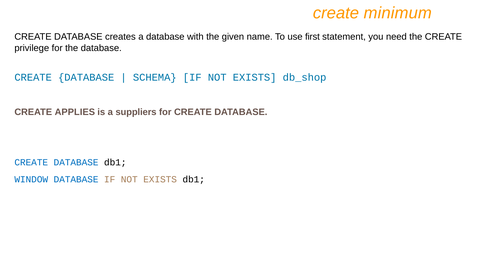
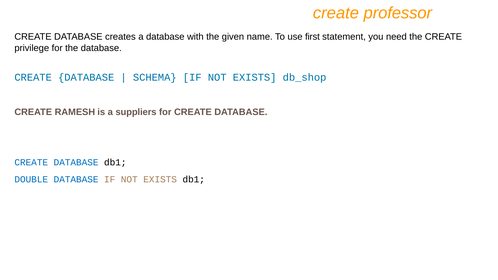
minimum: minimum -> professor
APPLIES: APPLIES -> RAMESH
WINDOW: WINDOW -> DOUBLE
